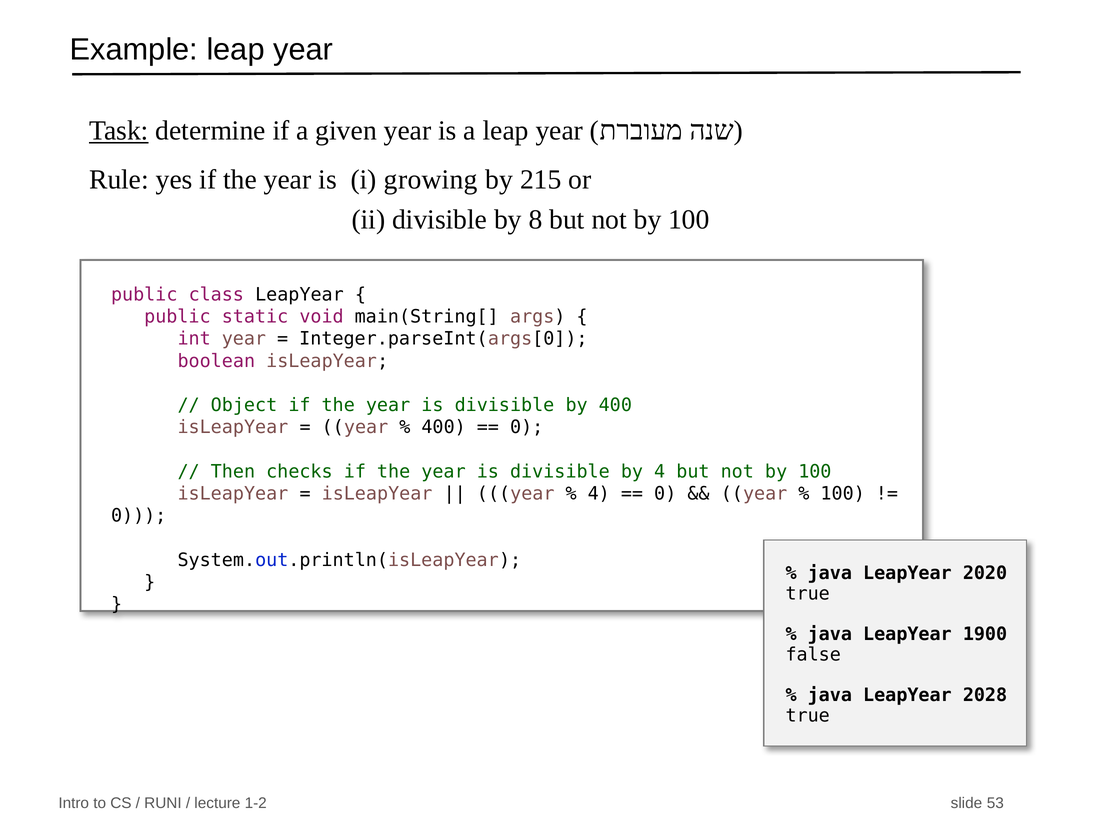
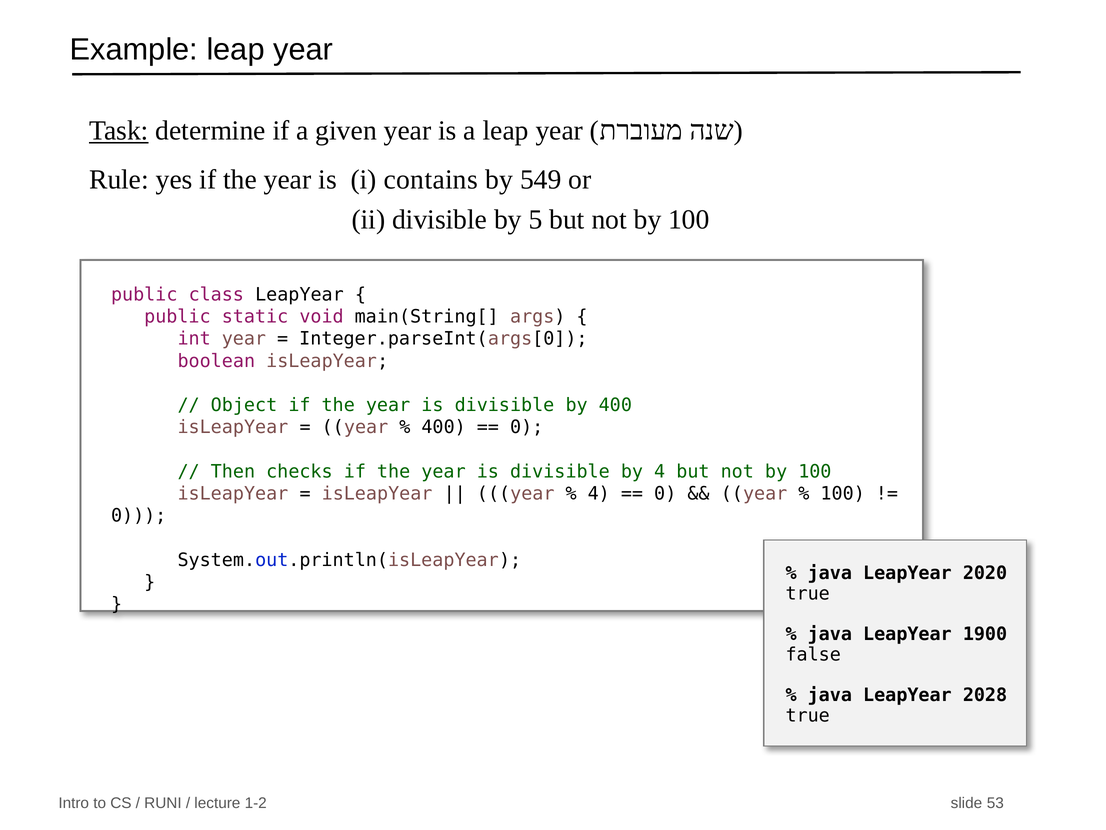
growing: growing -> contains
215: 215 -> 549
8: 8 -> 5
